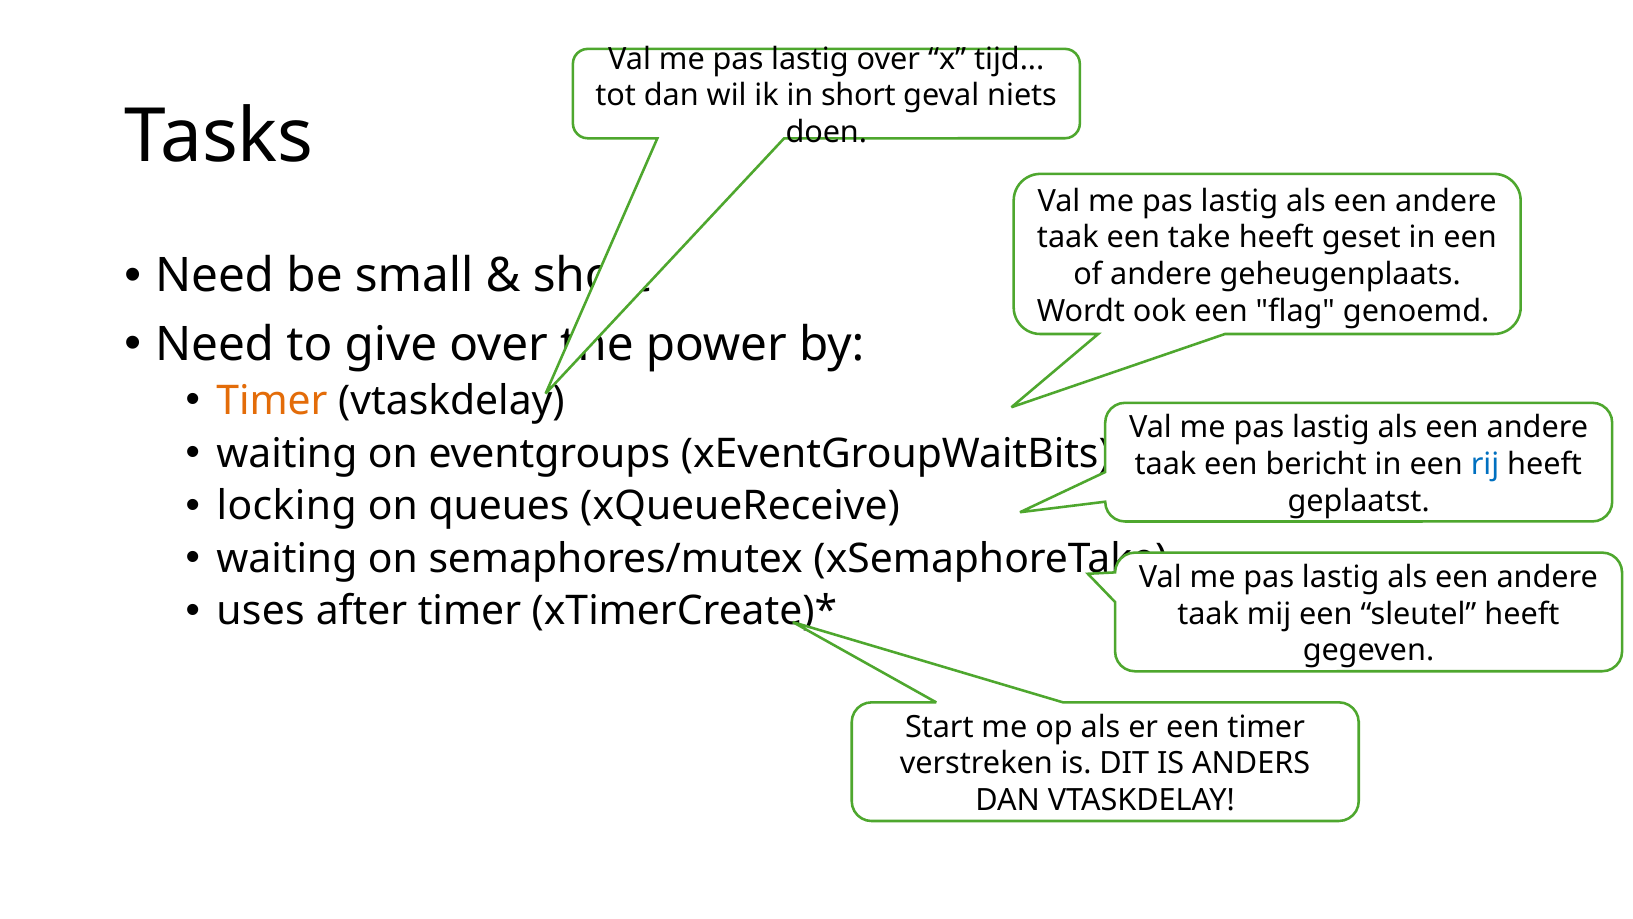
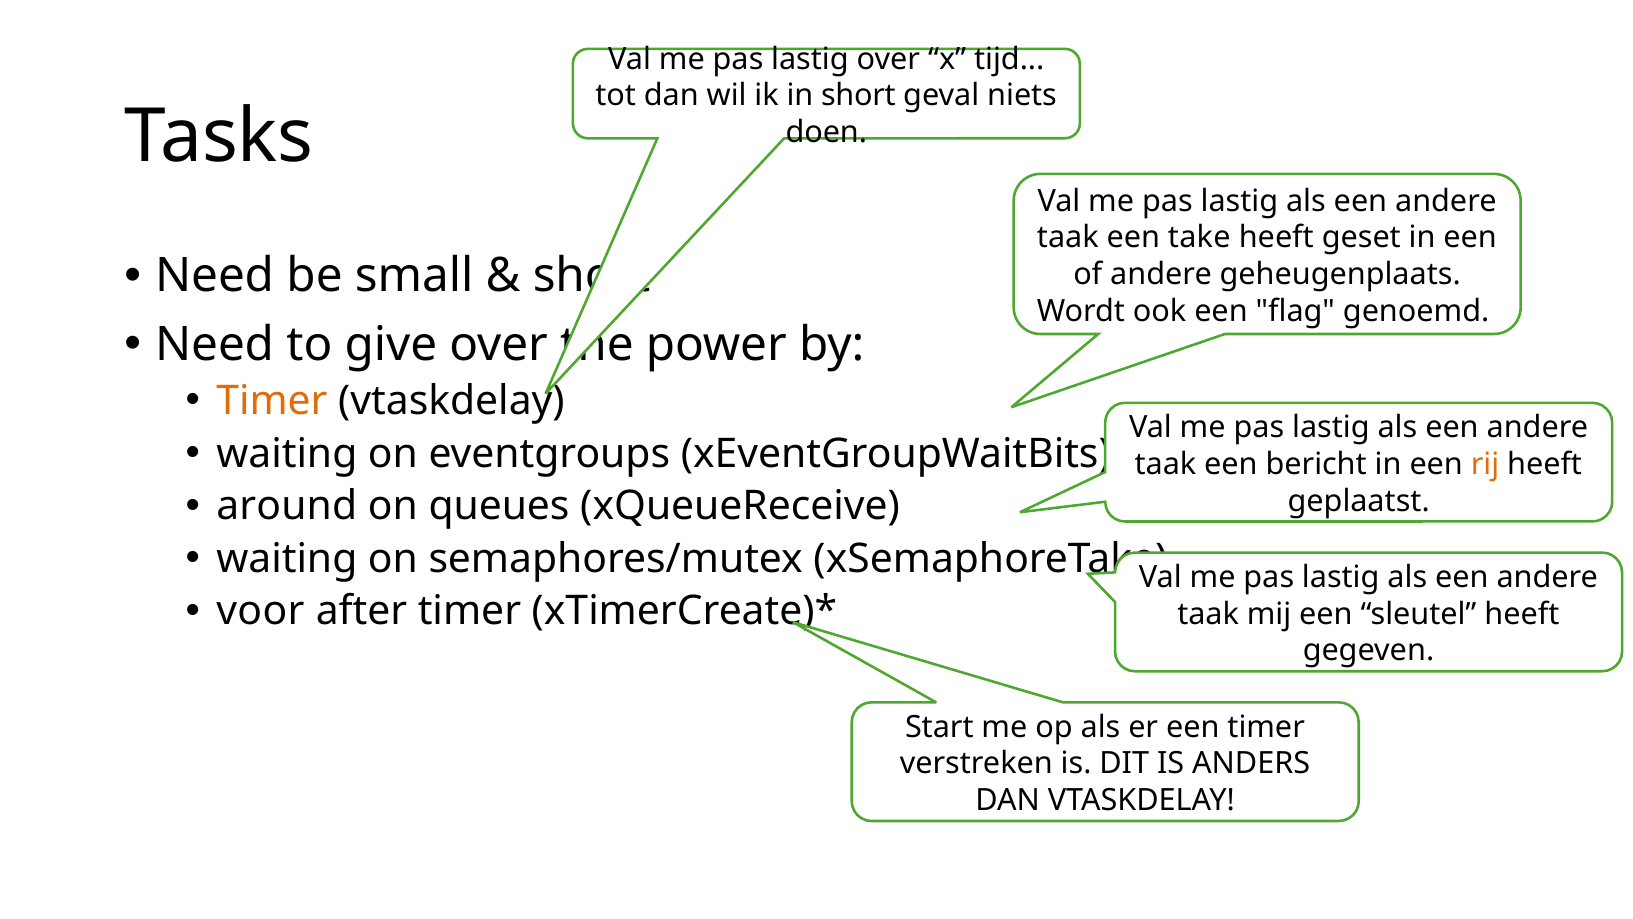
rij colour: blue -> orange
locking: locking -> around
uses: uses -> voor
